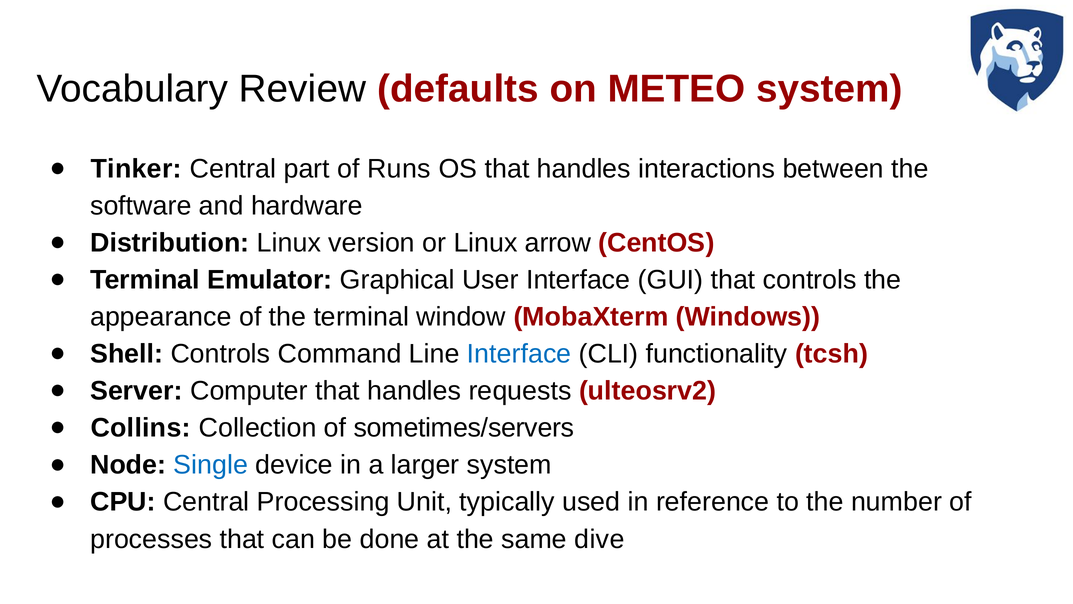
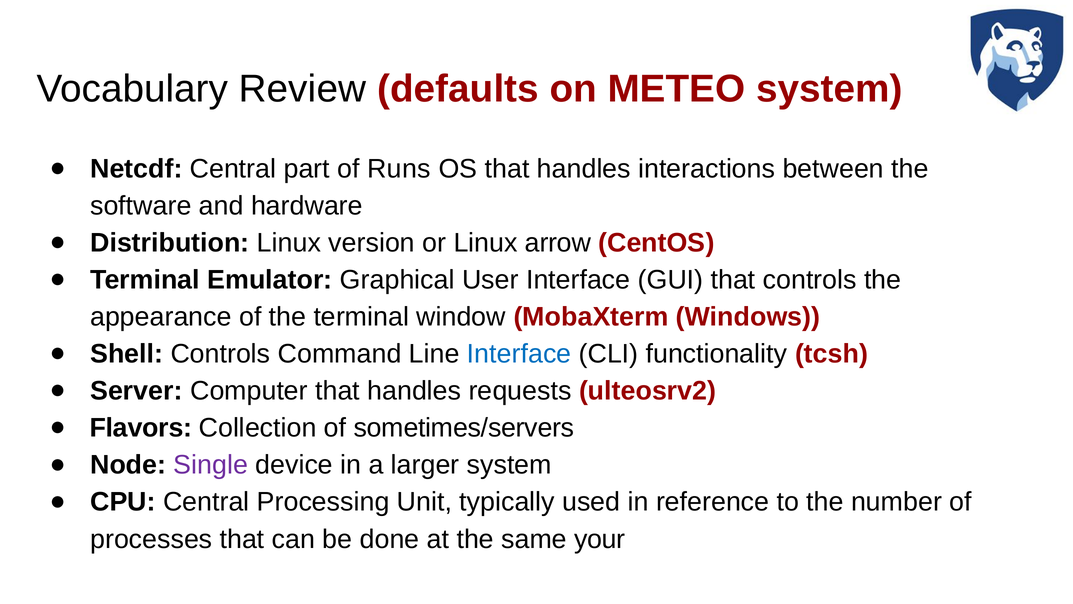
Tinker: Tinker -> Netcdf
Collins: Collins -> Flavors
Single colour: blue -> purple
dive: dive -> your
